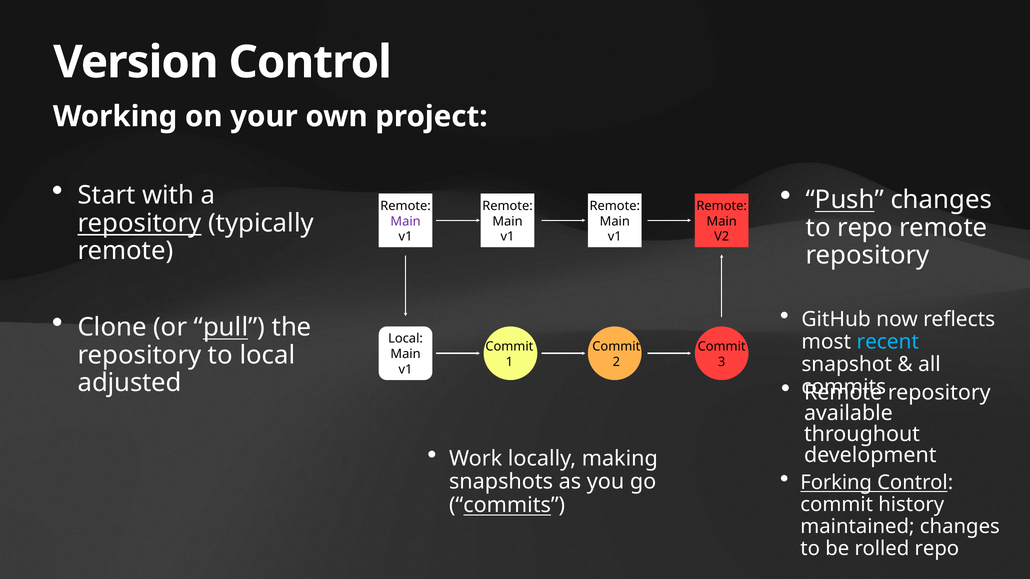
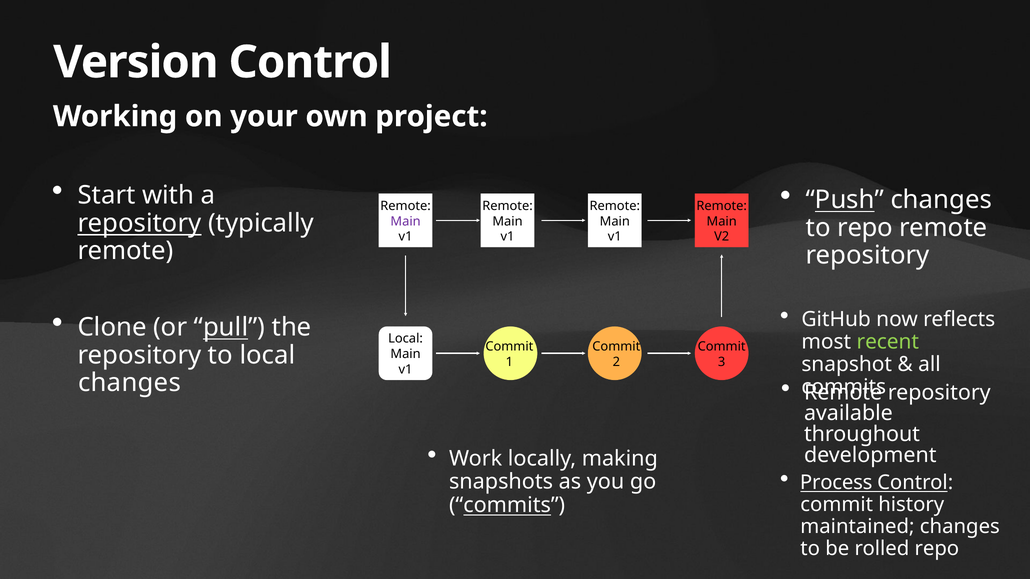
recent colour: light blue -> light green
adjusted at (130, 383): adjusted -> changes
Forking: Forking -> Process
